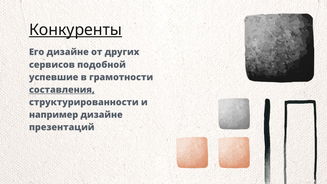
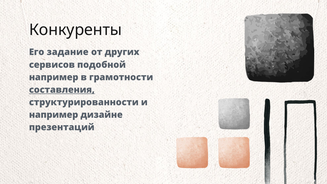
Конкуренты underline: present -> none
Его дизайне: дизайне -> задание
успевшие at (54, 77): успевшие -> например
